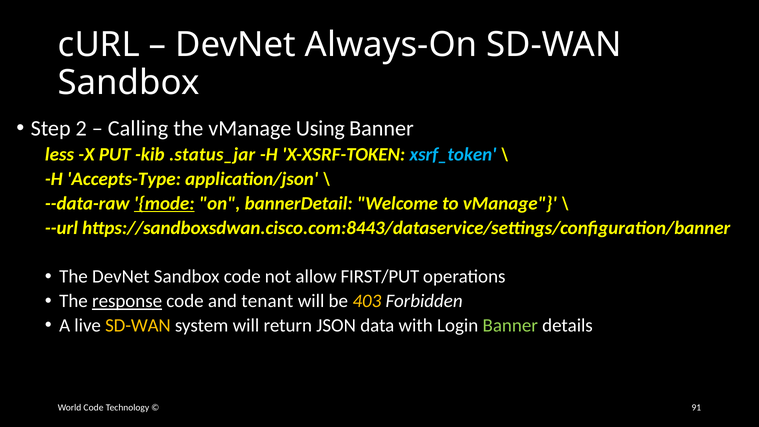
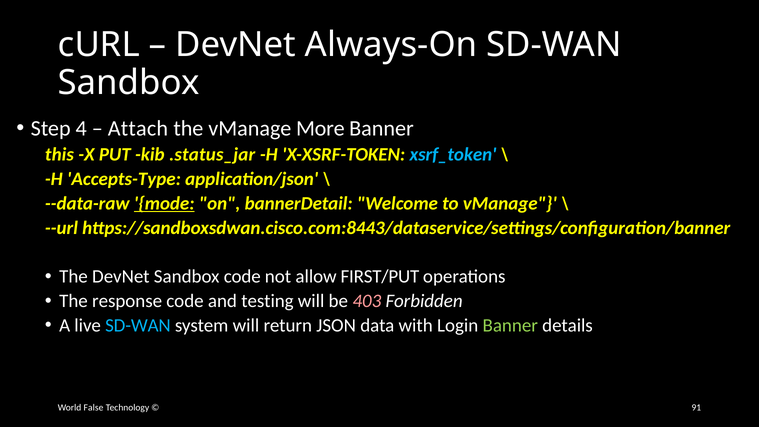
2: 2 -> 4
Calling: Calling -> Attach
Using: Using -> More
less: less -> this
response underline: present -> none
tenant: tenant -> testing
403 colour: yellow -> pink
SD-WAN at (138, 325) colour: yellow -> light blue
World Code: Code -> False
